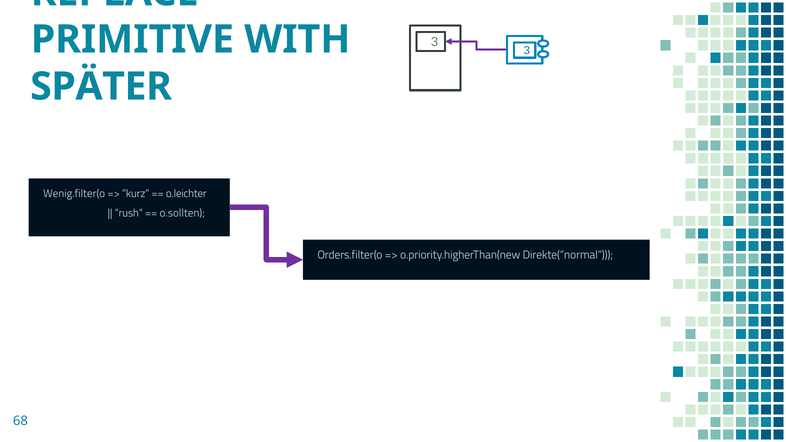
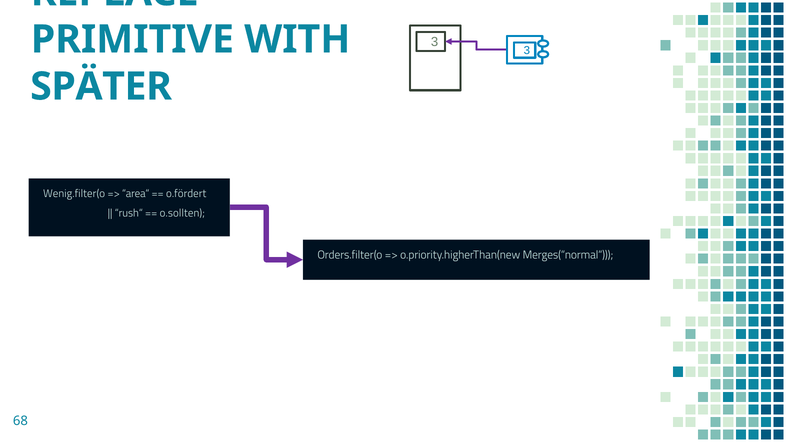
kurz“: kurz“ -> area“
o.leichter: o.leichter -> o.fördert
Direkte(“normal“: Direkte(“normal“ -> Merges(“normal“
